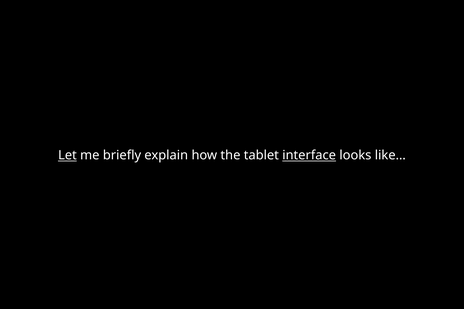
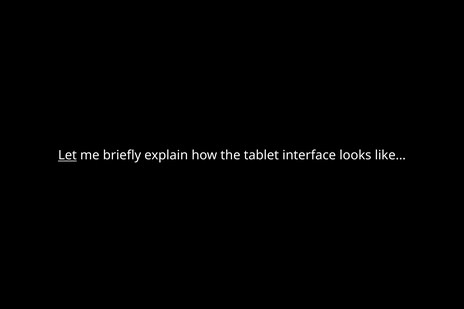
interface underline: present -> none
